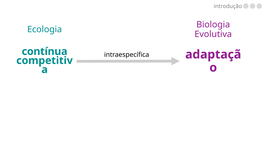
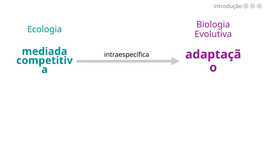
contínua: contínua -> mediada
